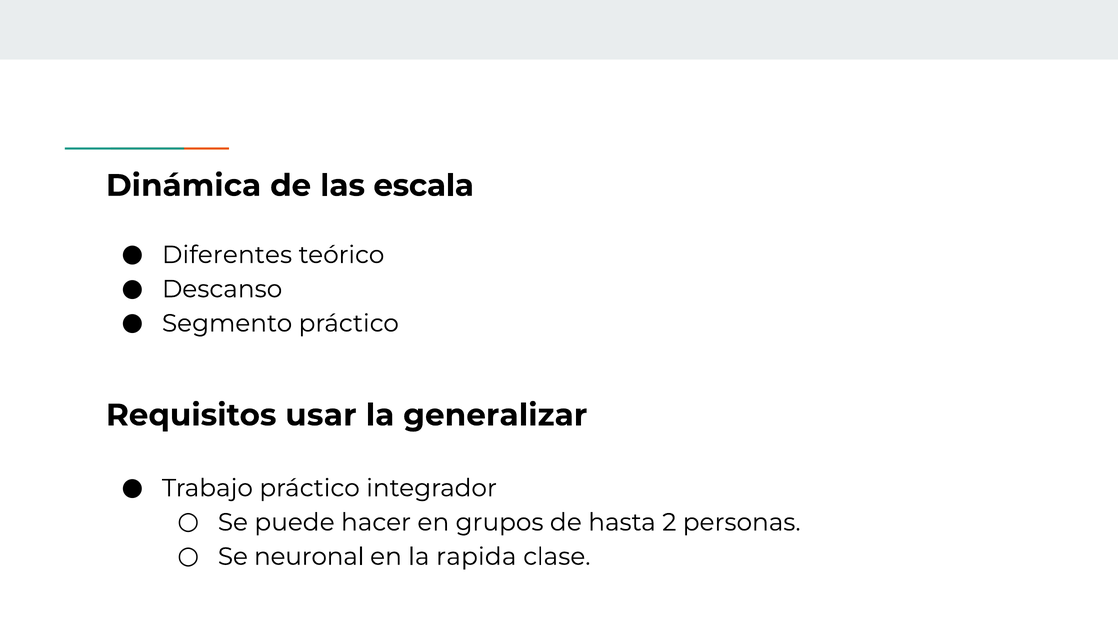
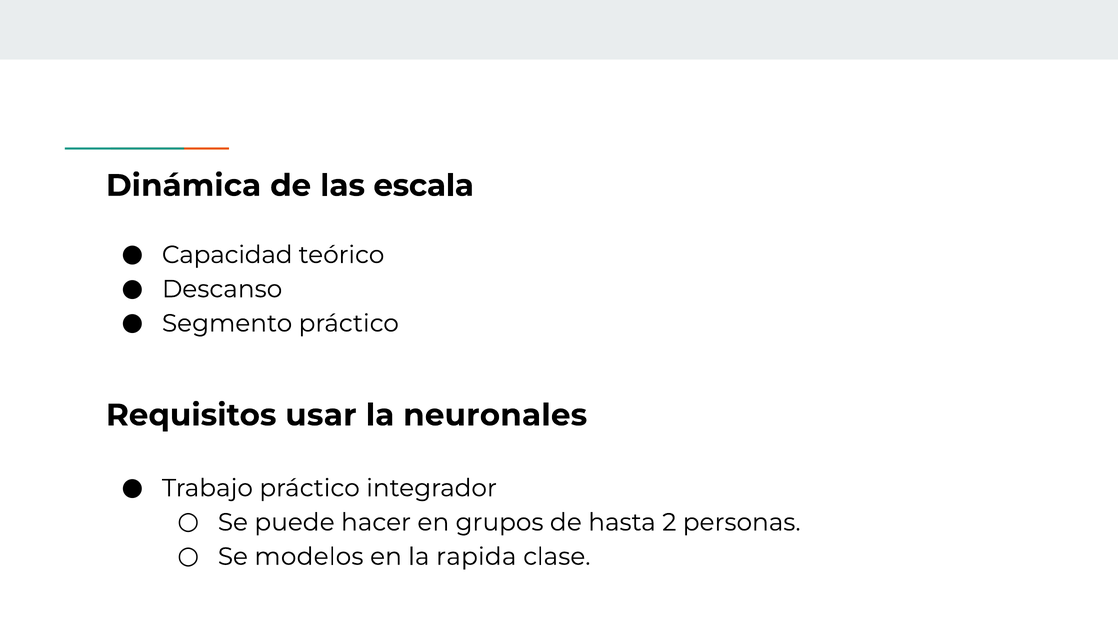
Diferentes: Diferentes -> Capacidad
generalizar: generalizar -> neuronales
neuronal: neuronal -> modelos
